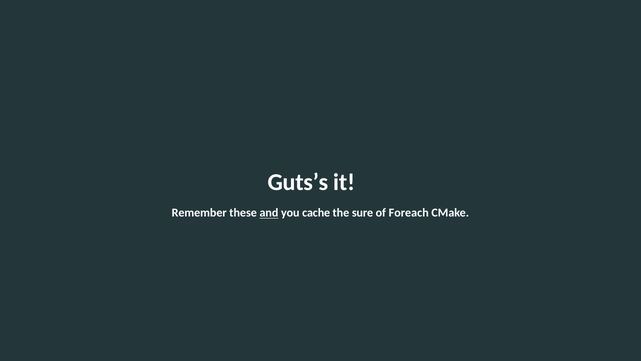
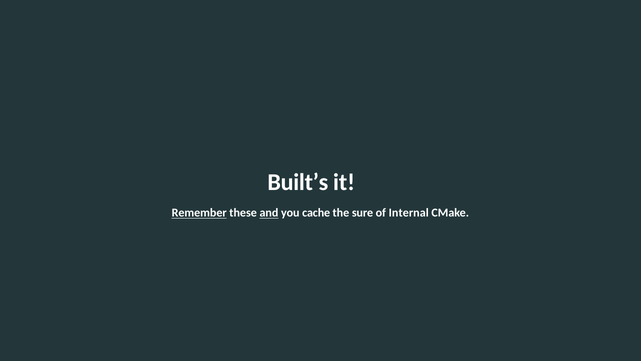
Guts’s: Guts’s -> Built’s
Remember underline: none -> present
Foreach: Foreach -> Internal
